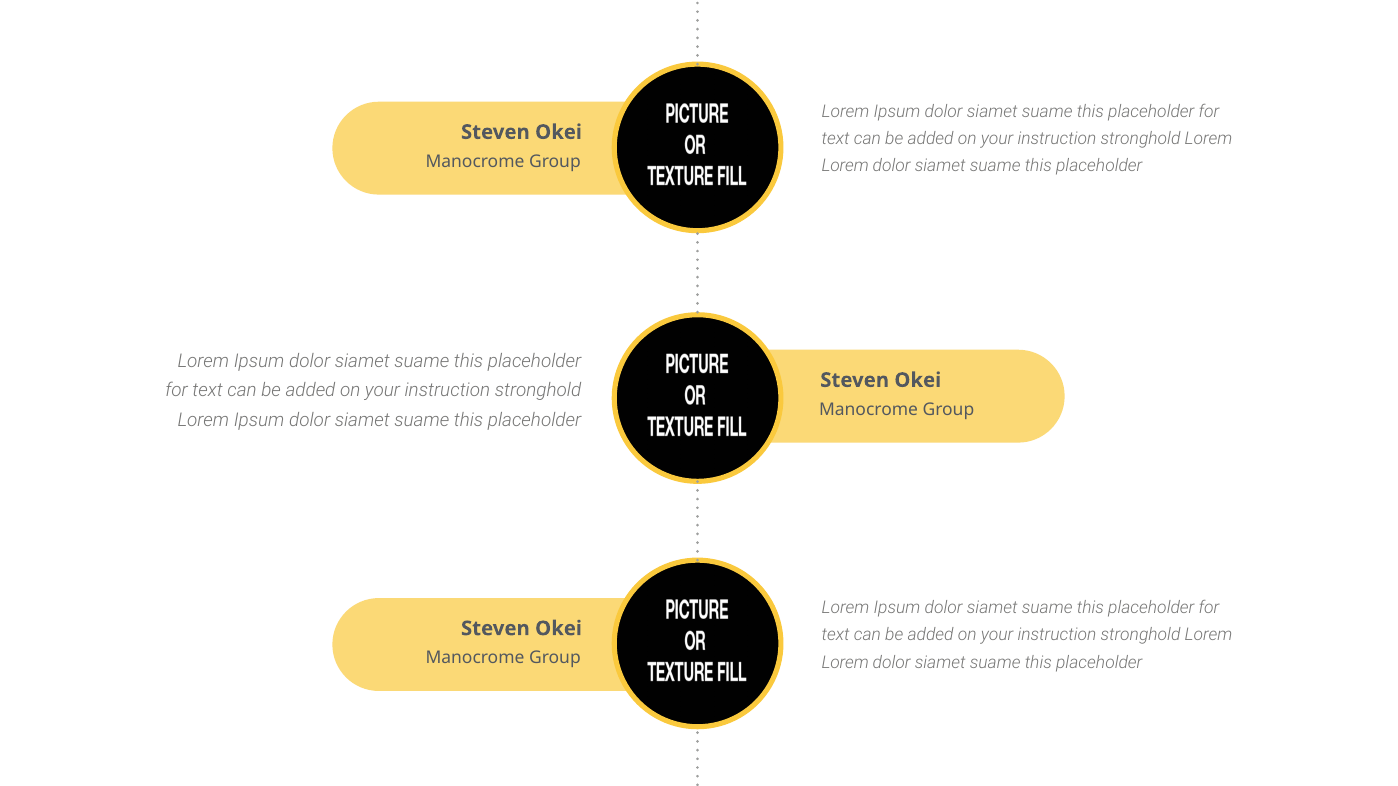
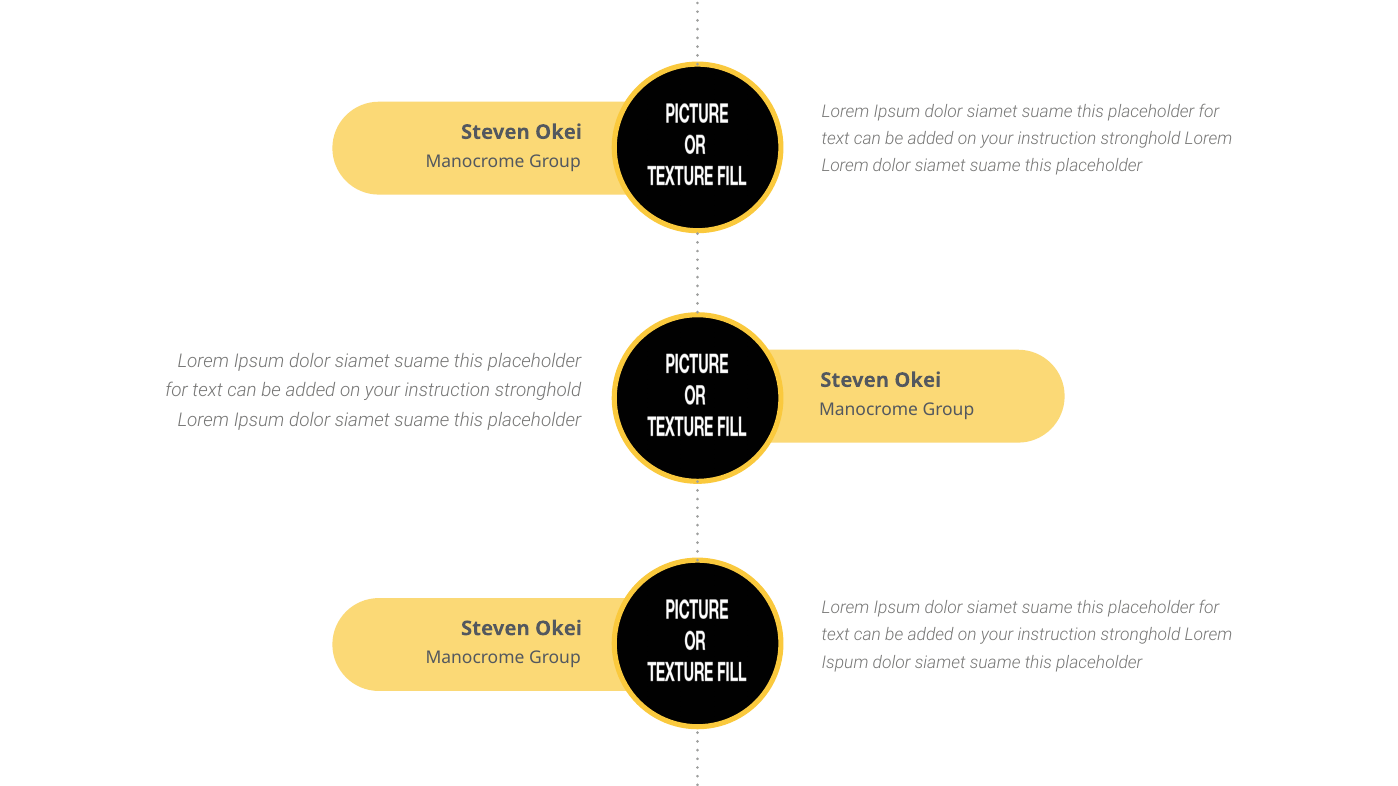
Lorem at (845, 663): Lorem -> Ispum
